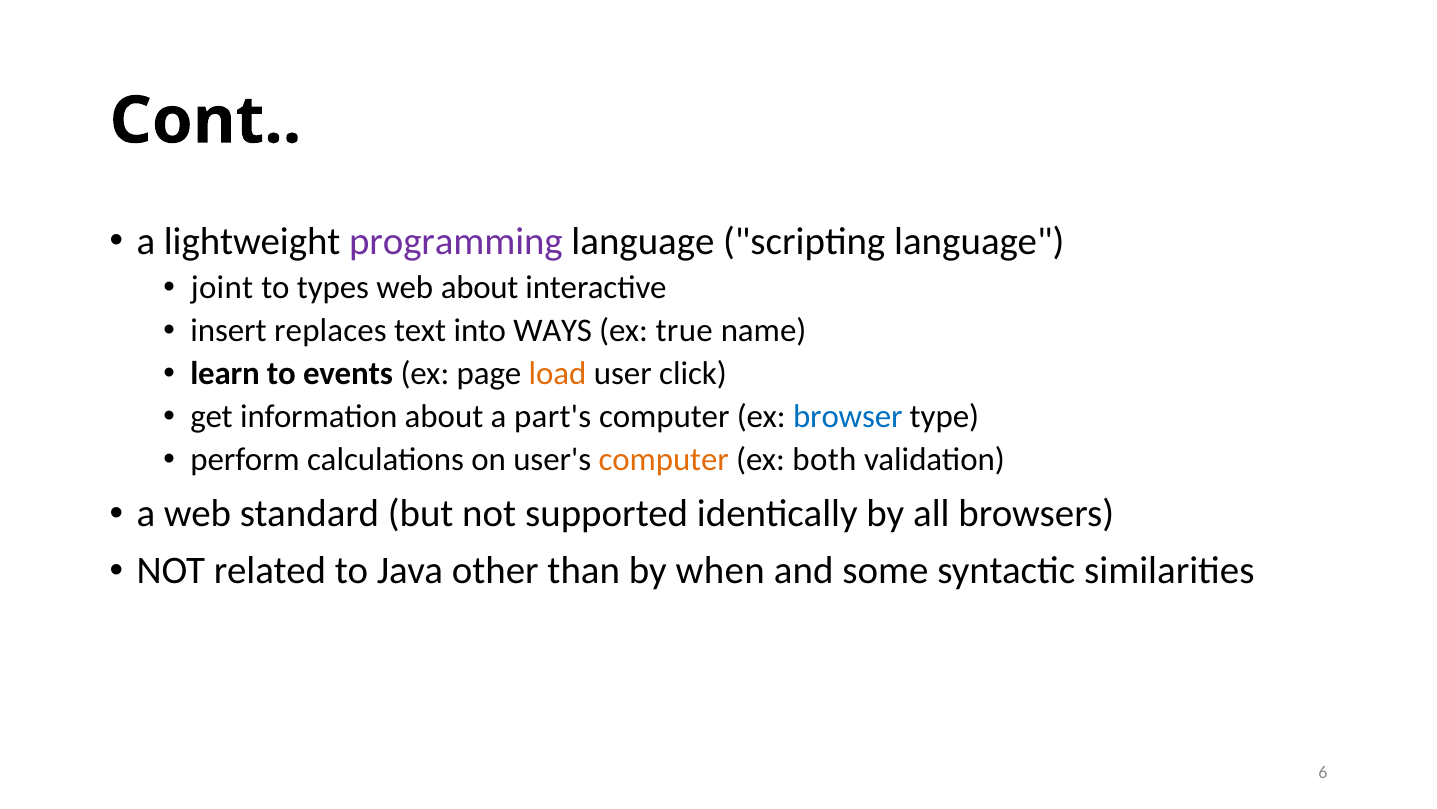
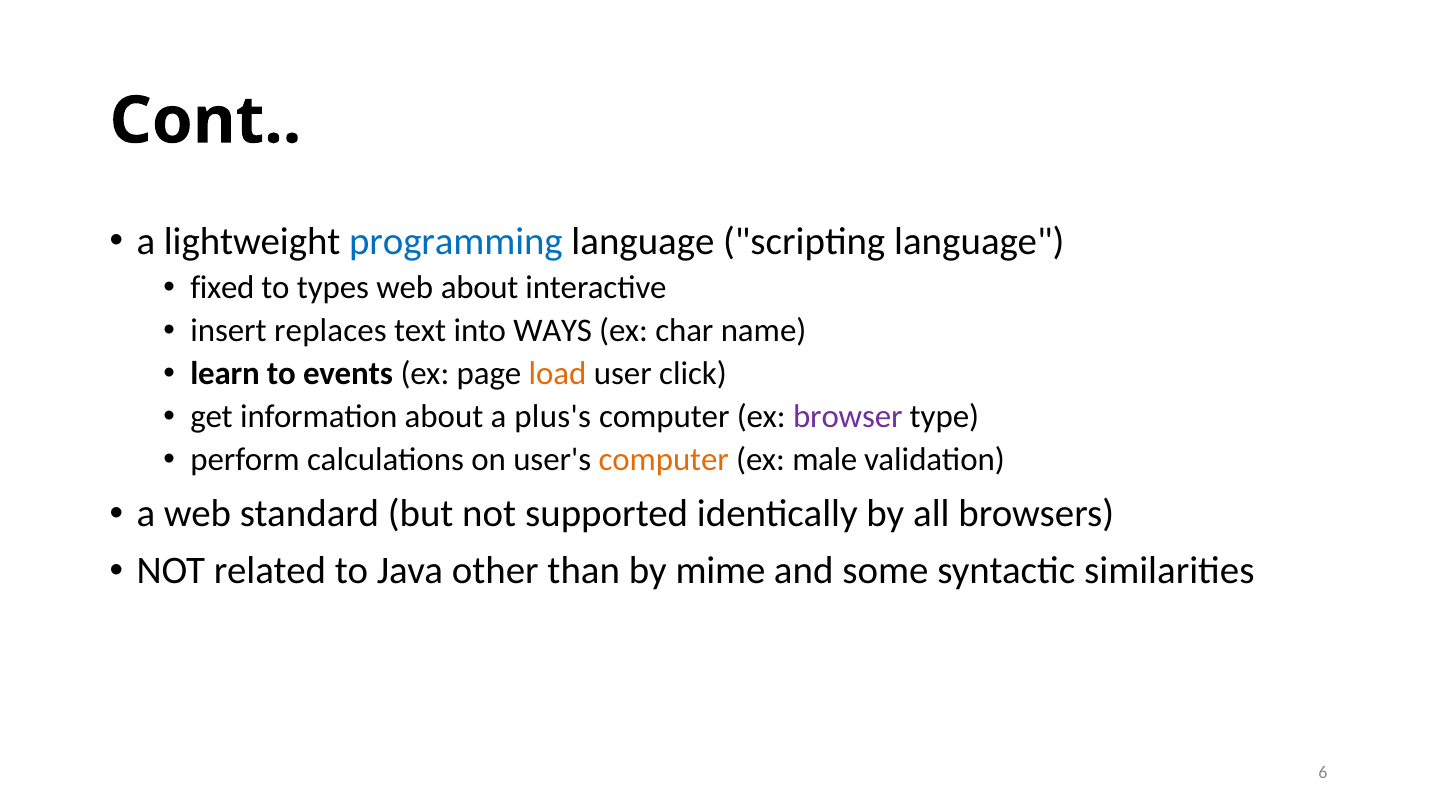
programming colour: purple -> blue
joint: joint -> fixed
true: true -> char
part's: part's -> plus's
browser colour: blue -> purple
both: both -> male
when: when -> mime
